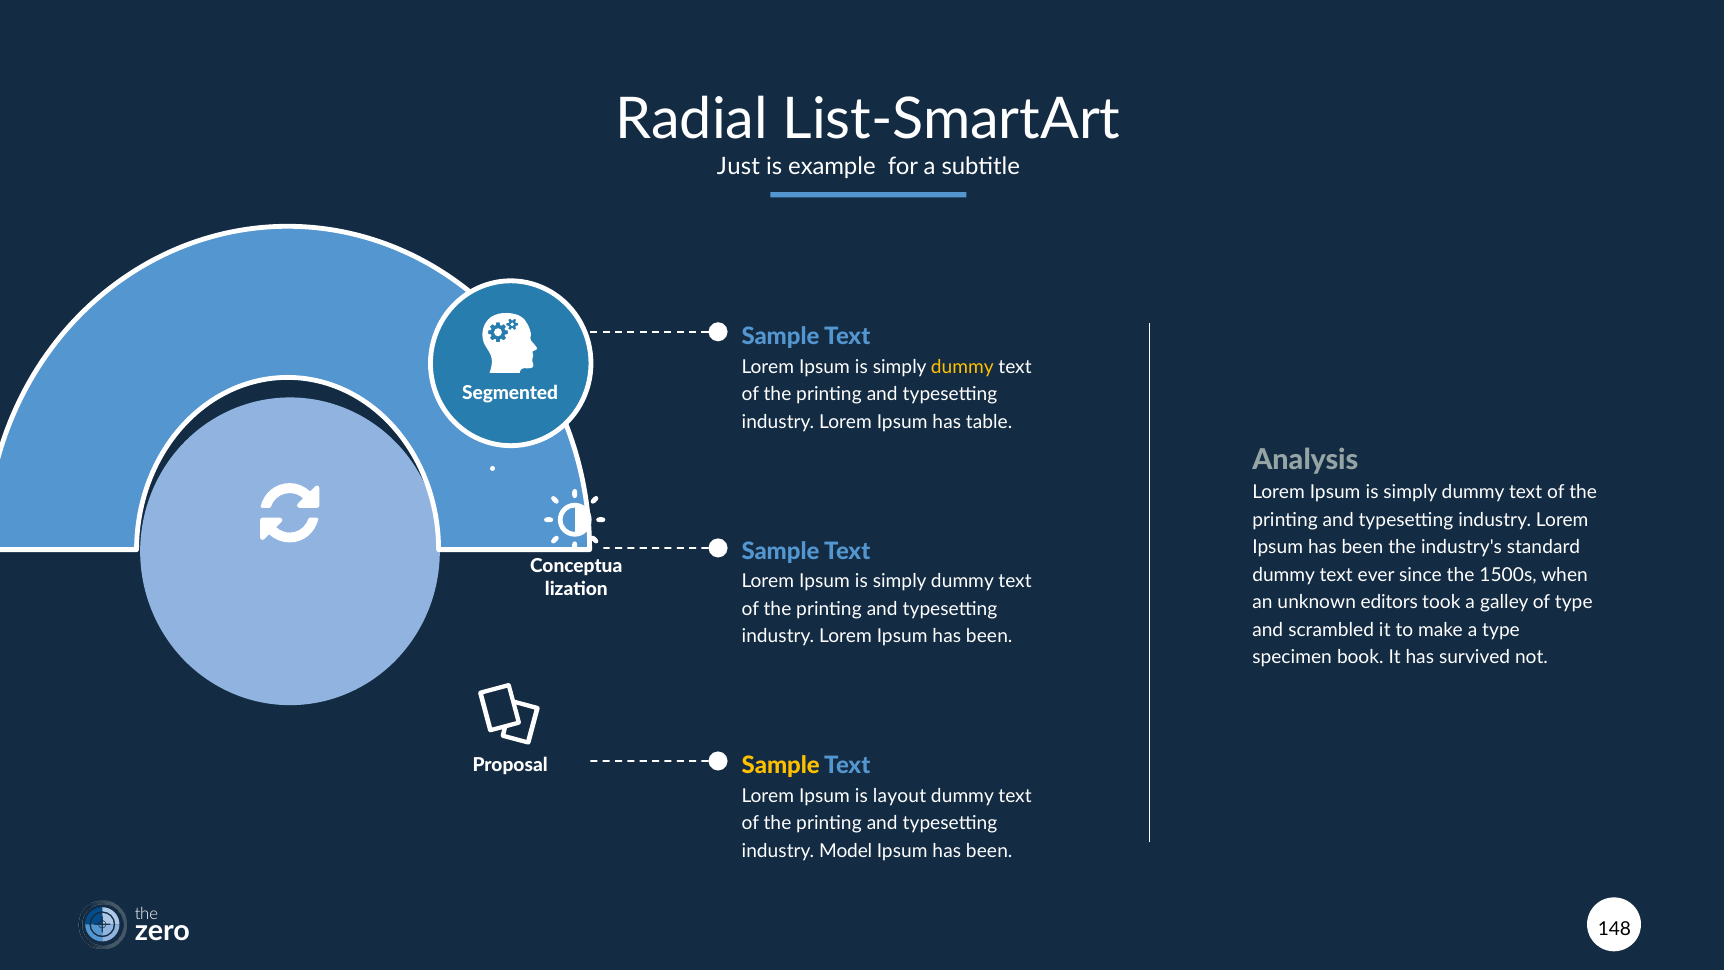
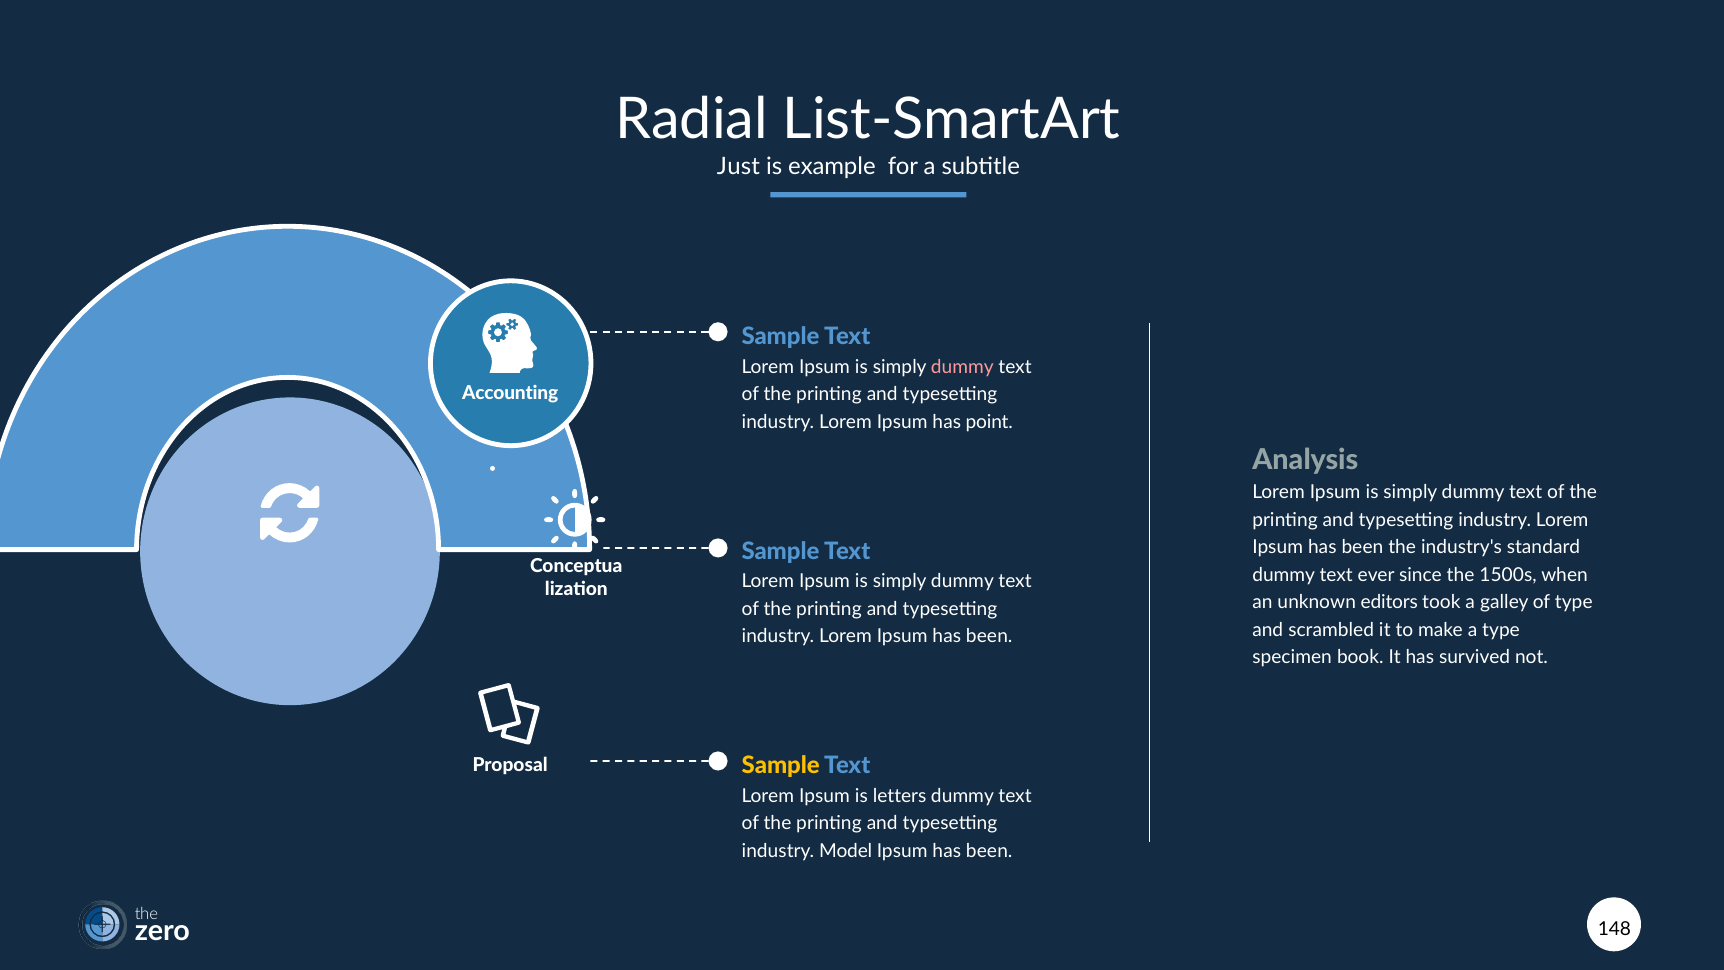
dummy at (962, 367) colour: yellow -> pink
Segmented: Segmented -> Accounting
table: table -> point
layout: layout -> letters
